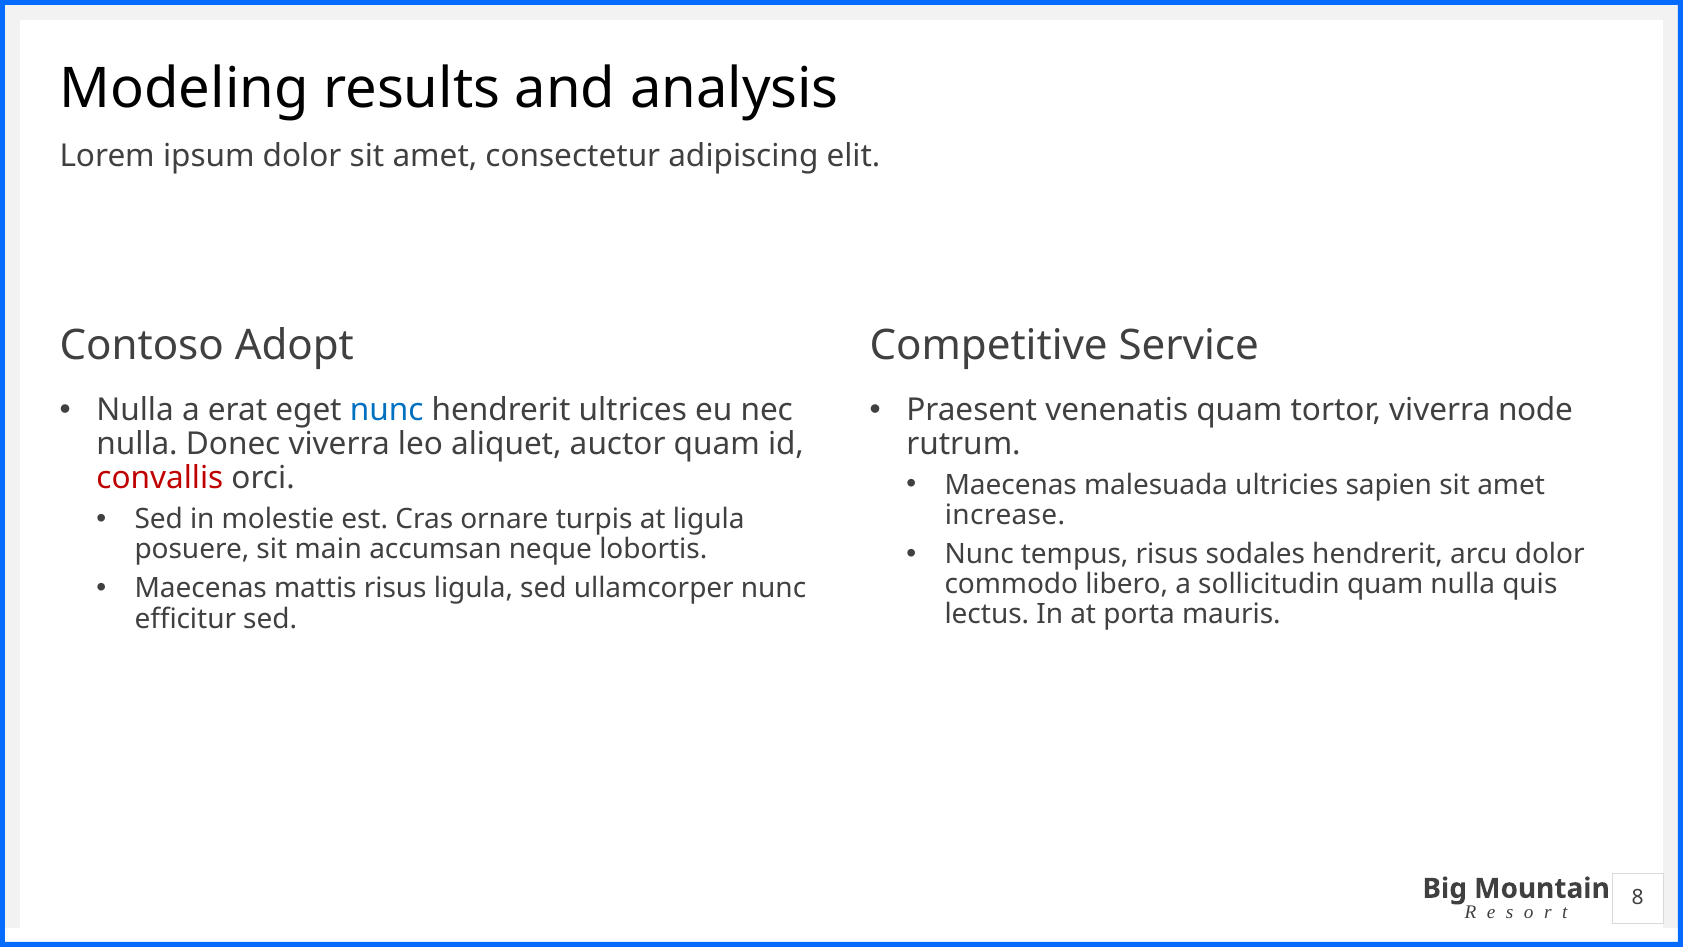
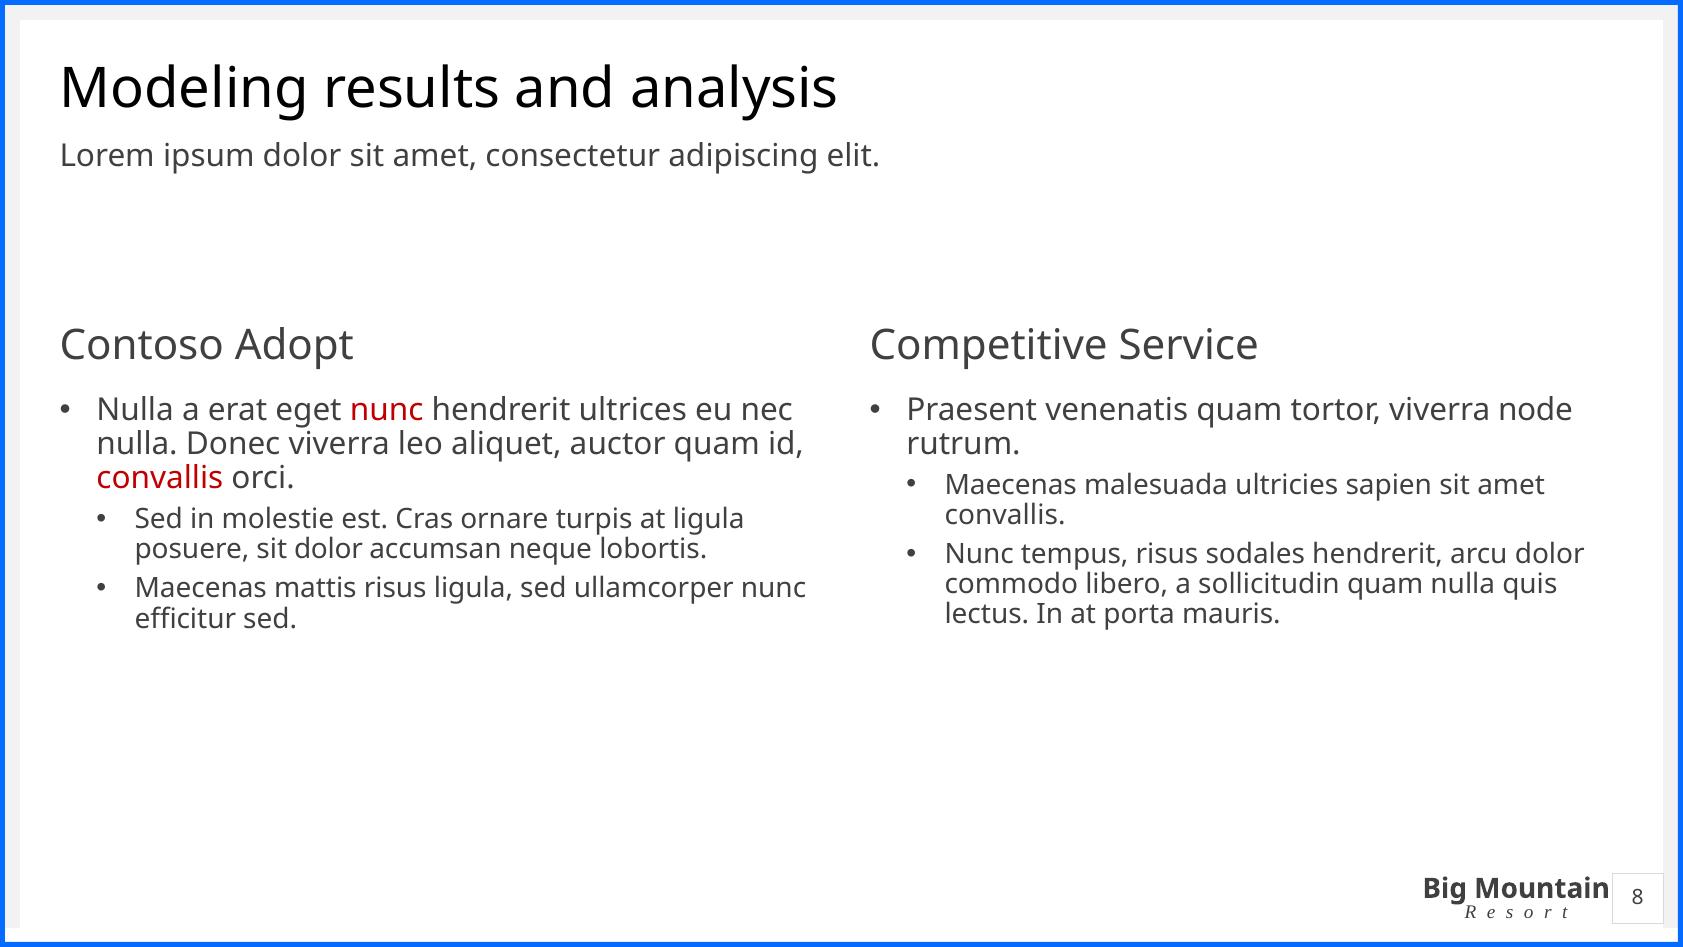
nunc at (387, 410) colour: blue -> red
increase at (1005, 515): increase -> convallis
sit main: main -> dolor
